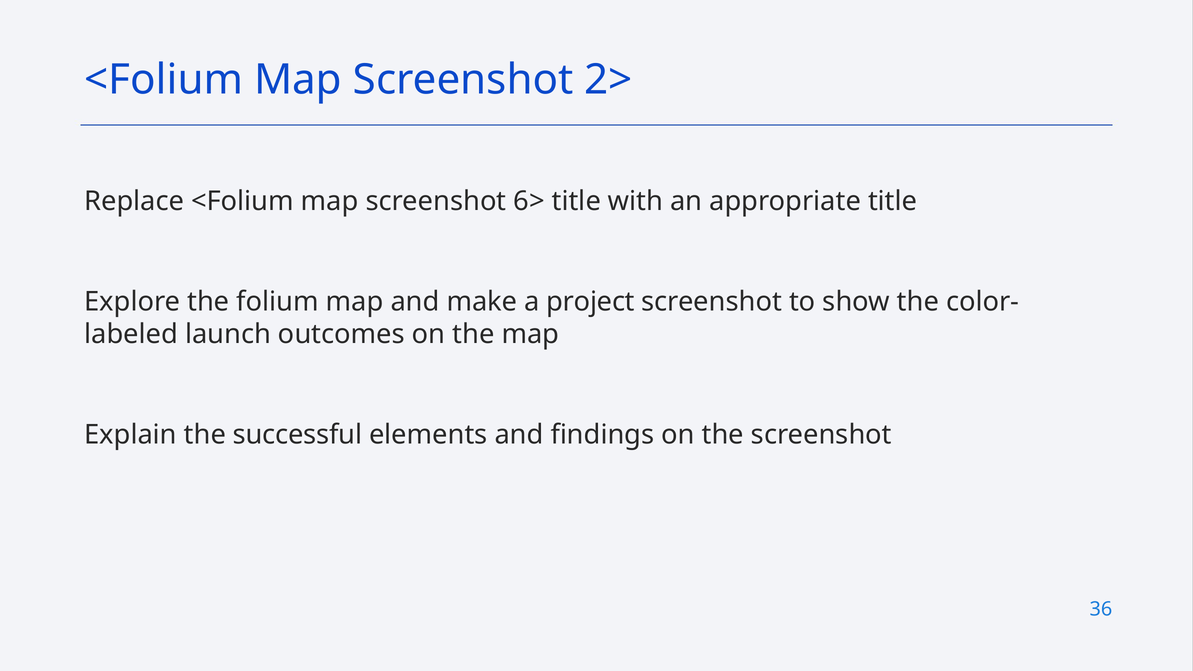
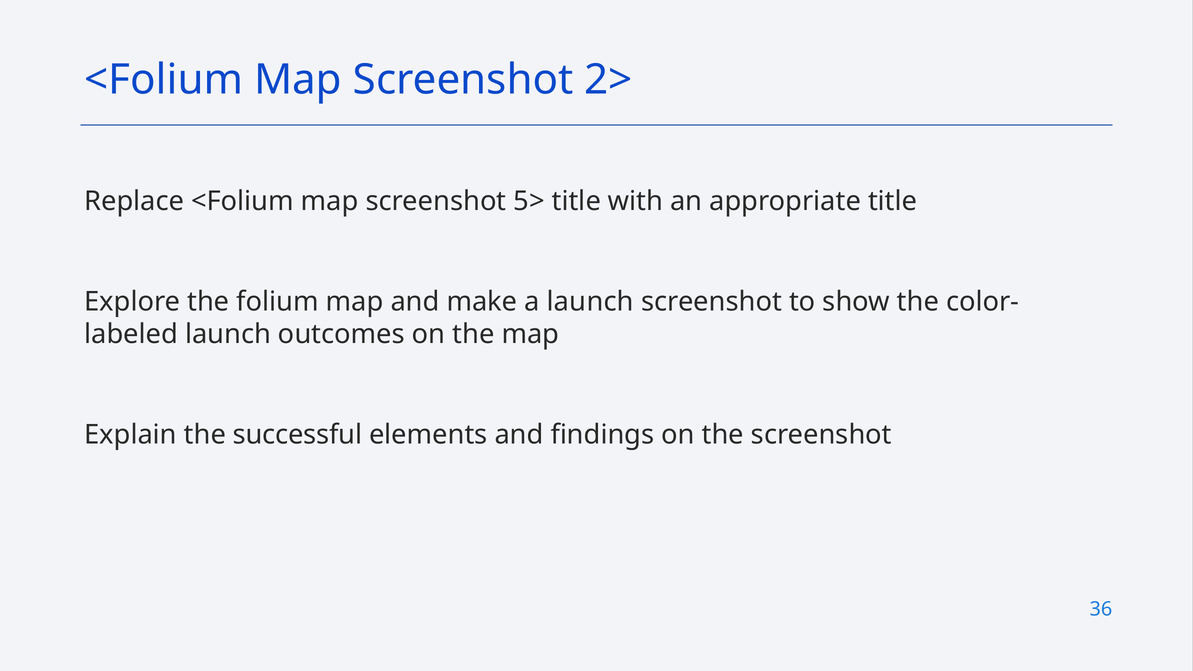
6>: 6> -> 5>
a project: project -> launch
